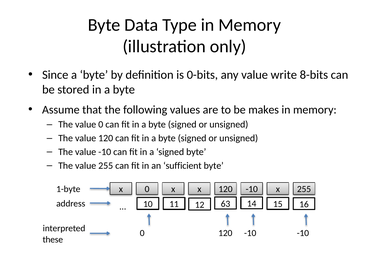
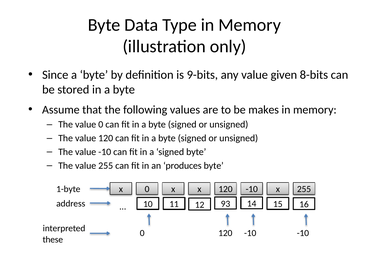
0-bits: 0-bits -> 9-bits
write: write -> given
sufficient: sufficient -> produces
63: 63 -> 93
